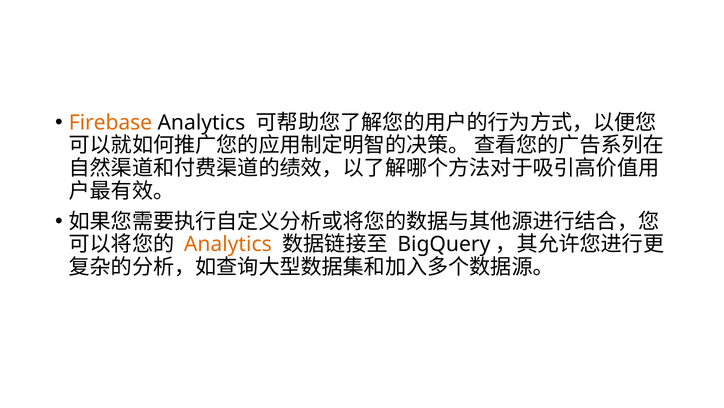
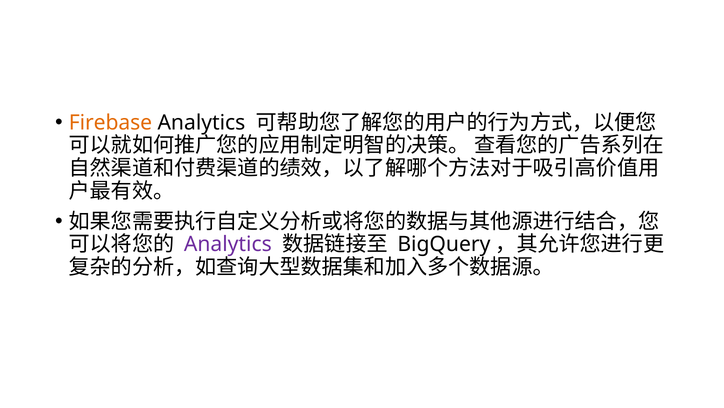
Analytics at (228, 244) colour: orange -> purple
